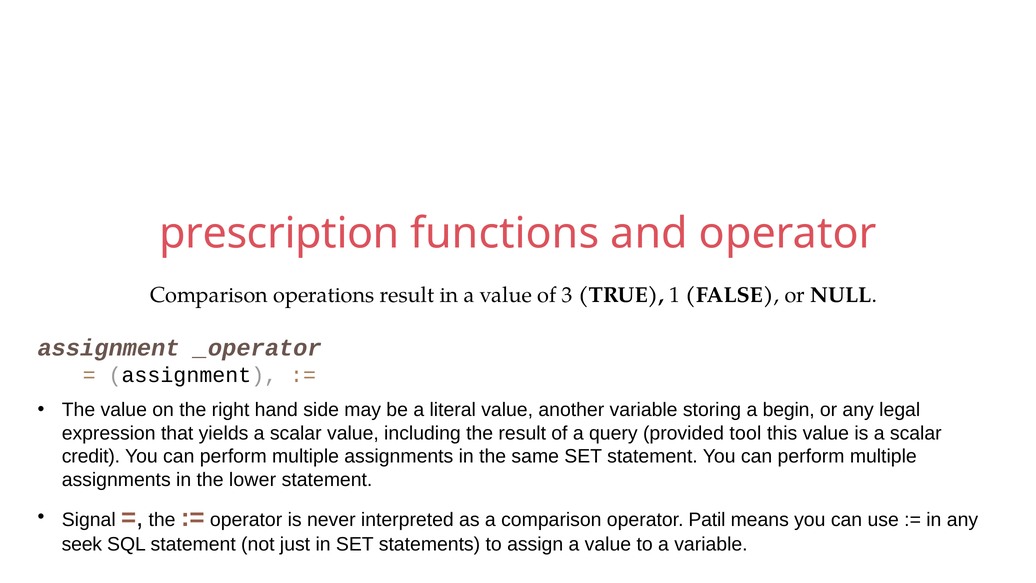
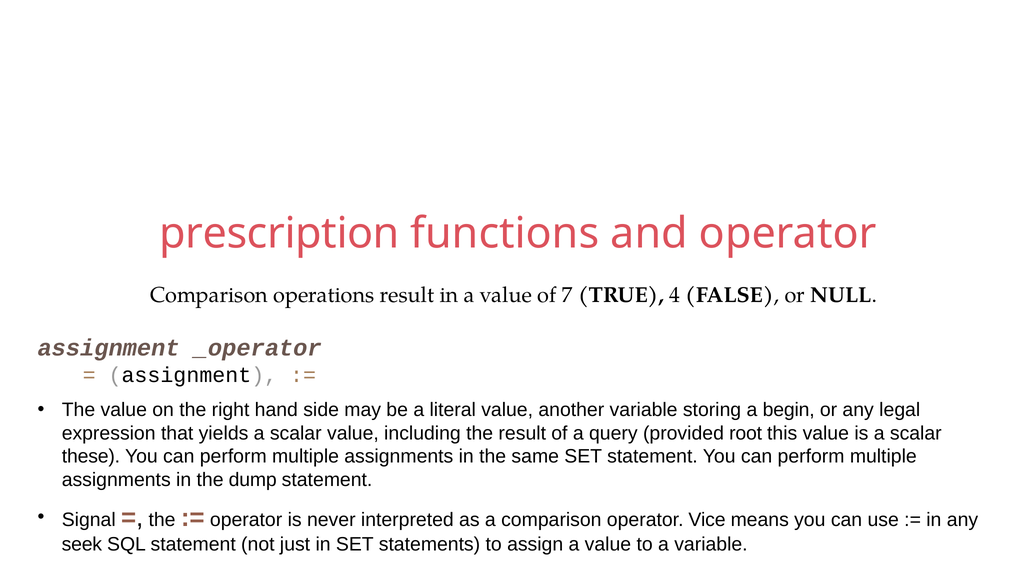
3: 3 -> 7
1: 1 -> 4
tool: tool -> root
credit: credit -> these
lower: lower -> dump
Patil: Patil -> Vice
